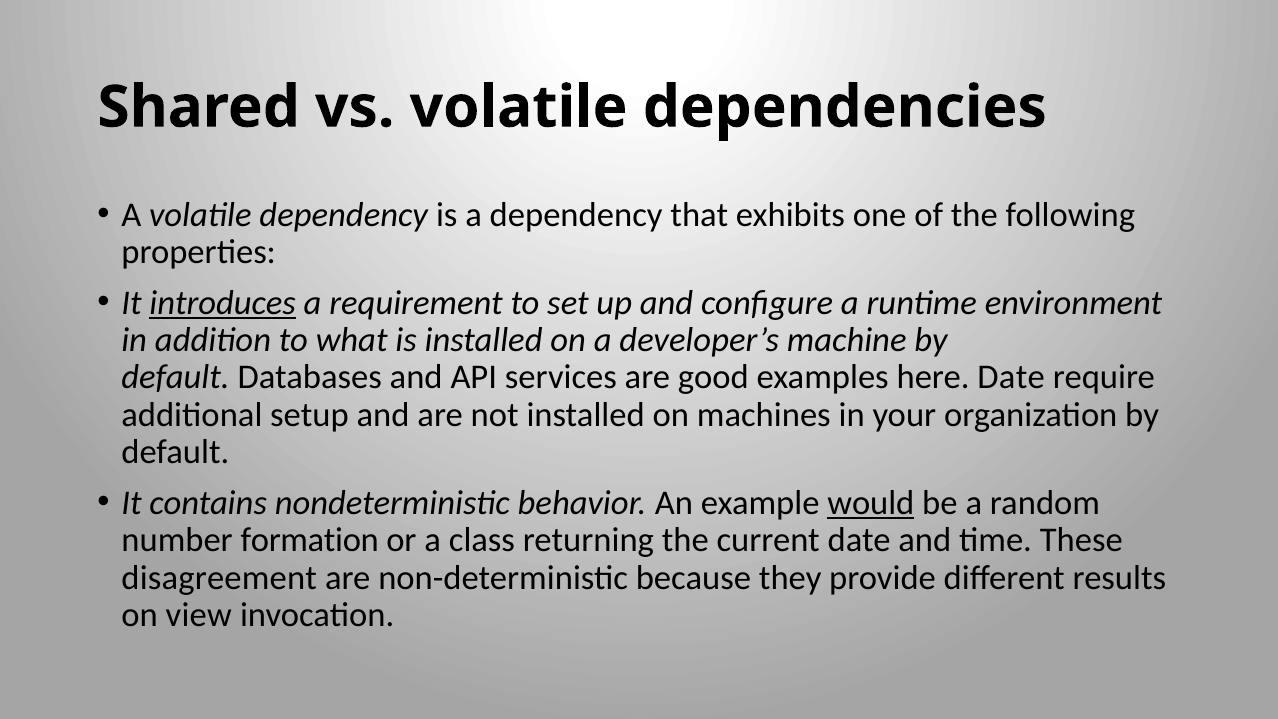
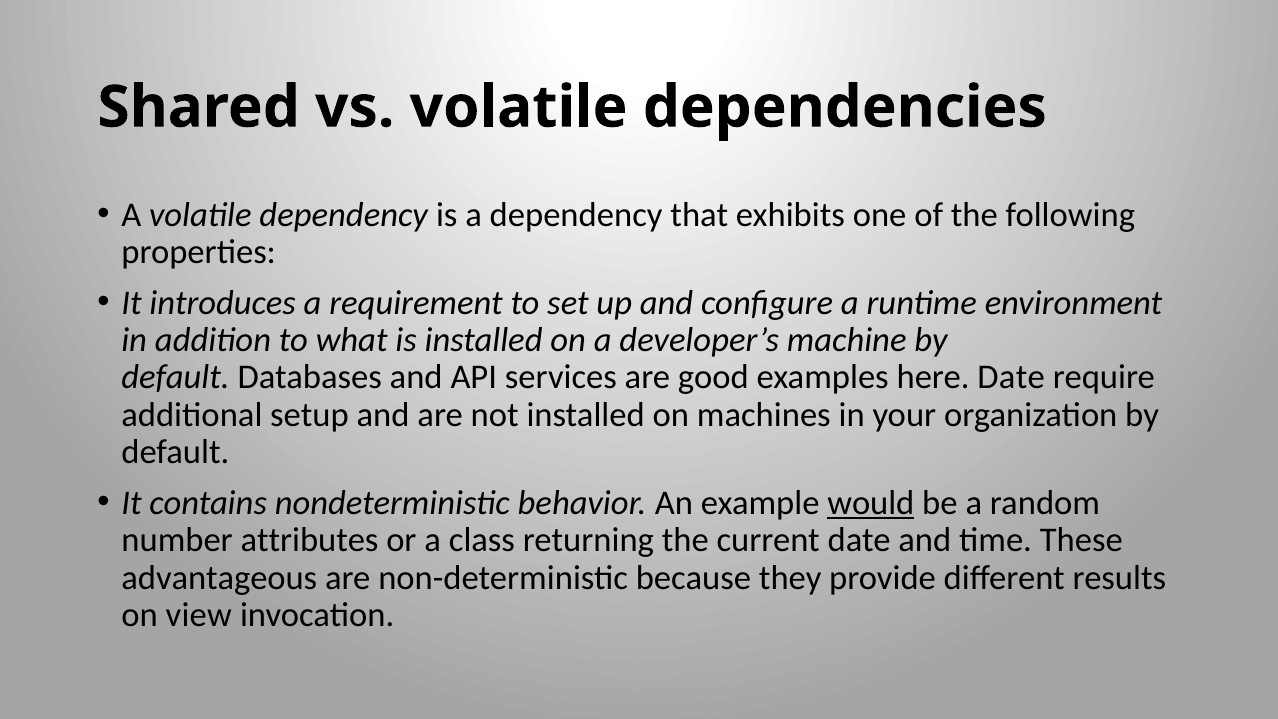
introduces underline: present -> none
formation: formation -> attributes
disagreement: disagreement -> advantageous
